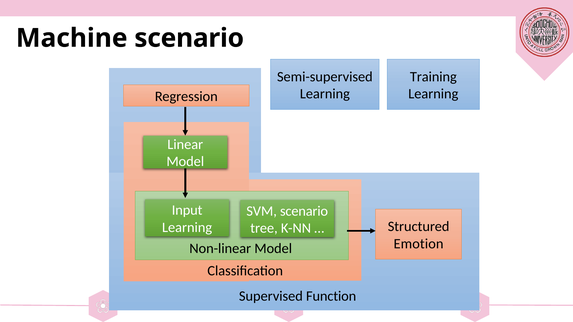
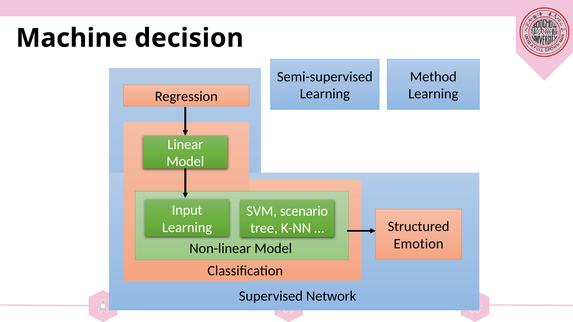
Machine scenario: scenario -> decision
Training: Training -> Method
Function: Function -> Network
